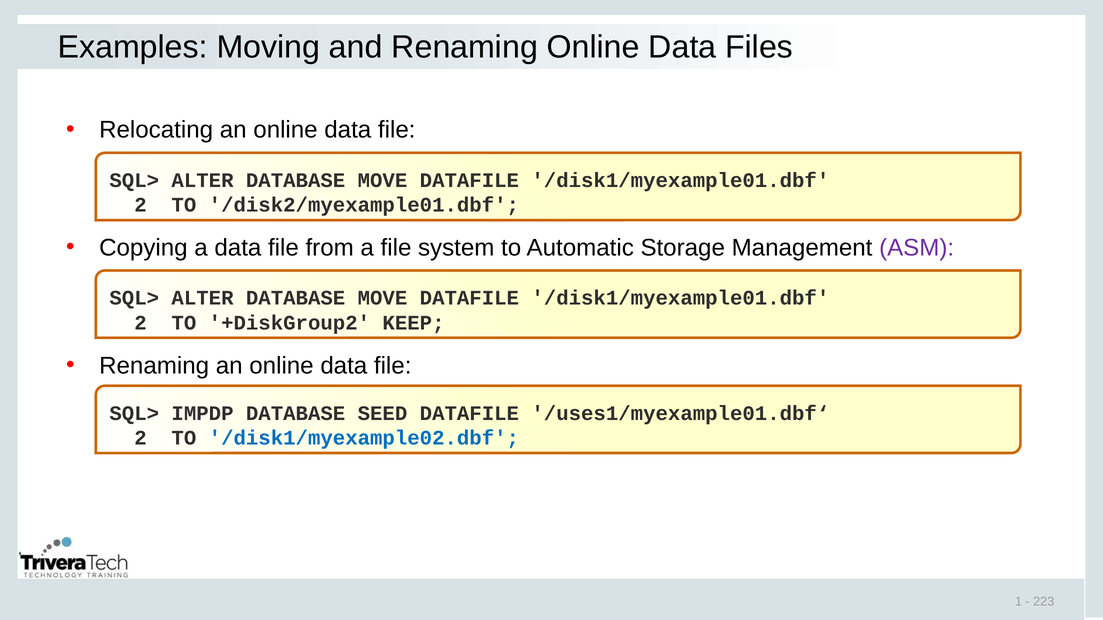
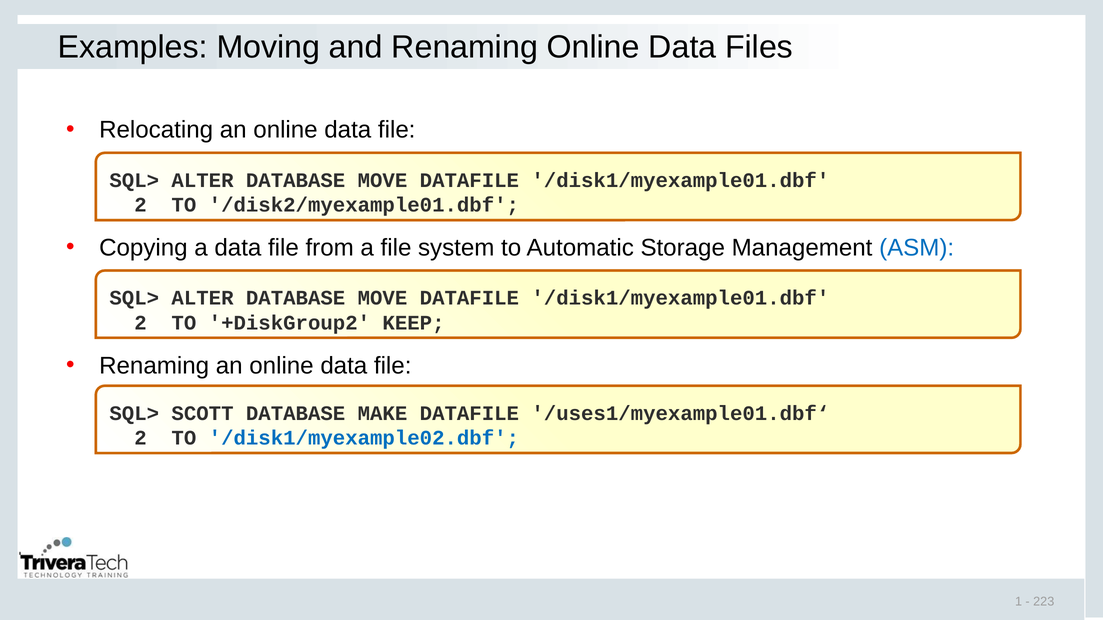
ASM colour: purple -> blue
IMPDP: IMPDP -> SCOTT
SEED: SEED -> MAKE
